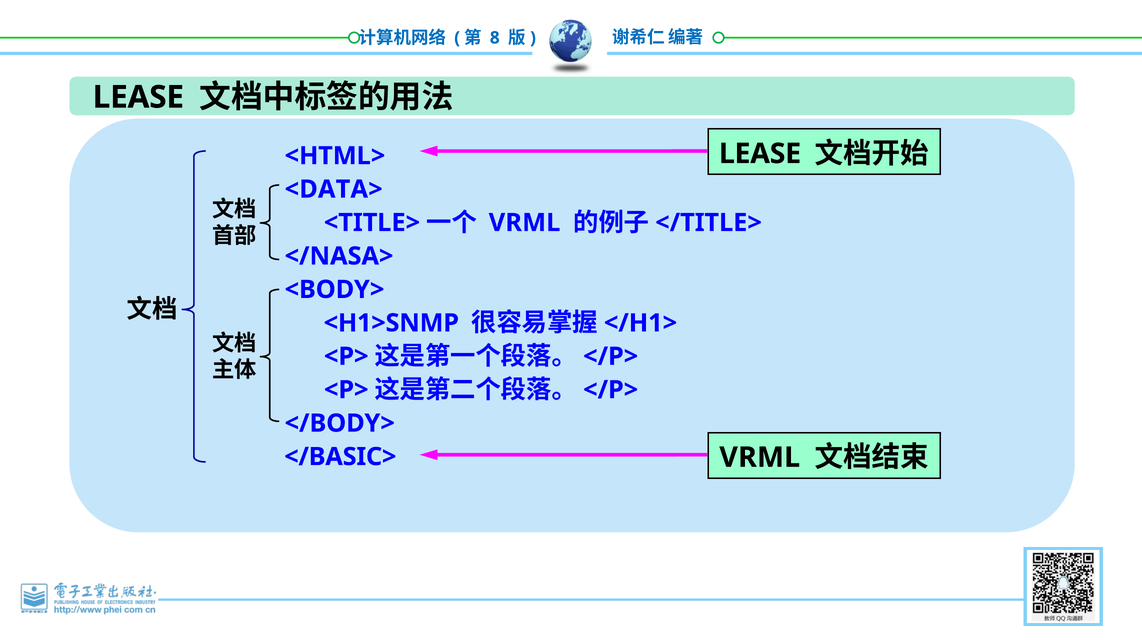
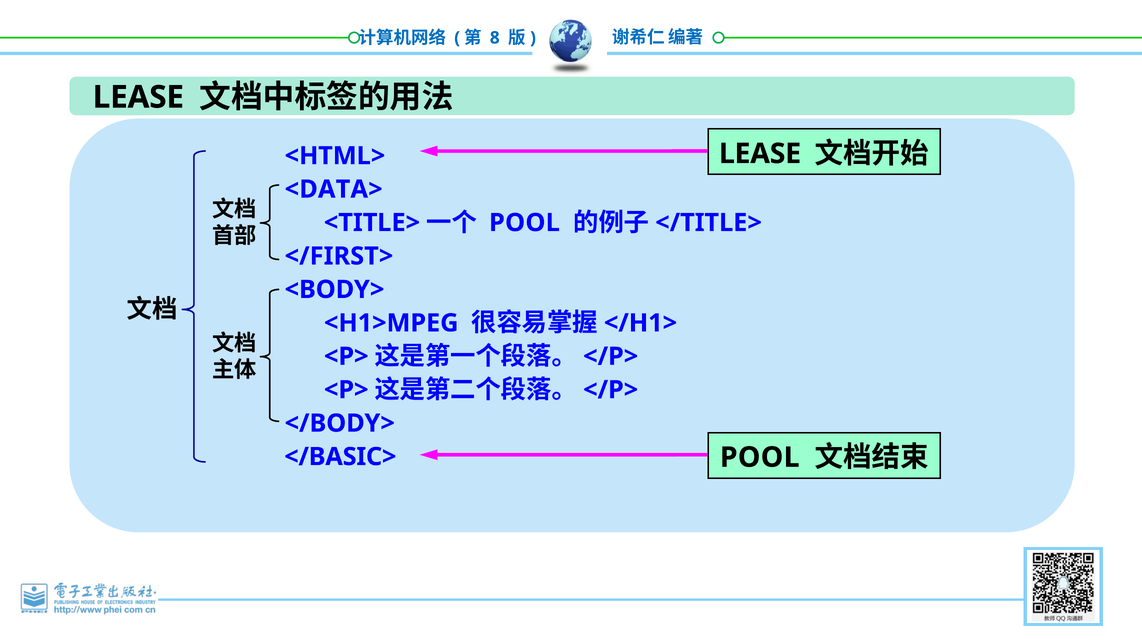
VRML at (525, 223): VRML -> POOL
</NASA>: </NASA> -> </FIRST>
<H1>SNMP: <H1>SNMP -> <H1>MPEG
VRML at (760, 458): VRML -> POOL
